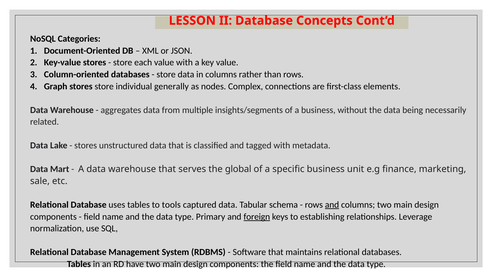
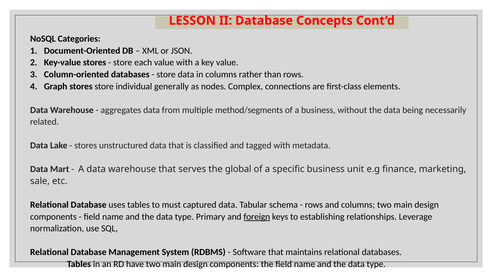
insights/segments: insights/segments -> method/segments
tools: tools -> must
and at (332, 205) underline: present -> none
